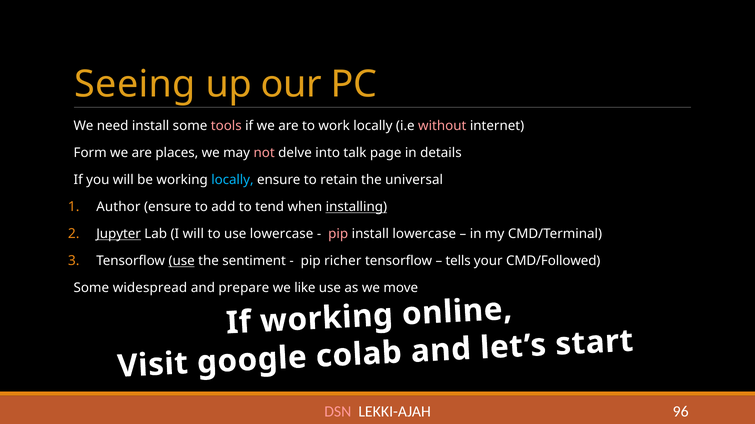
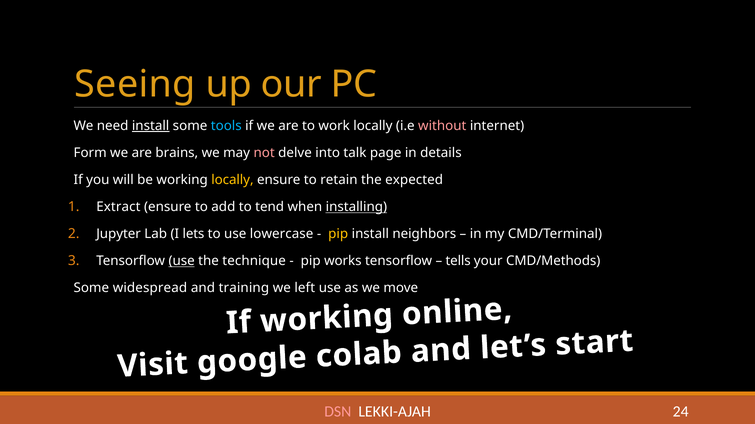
install at (151, 126) underline: none -> present
tools colour: pink -> light blue
places: places -> brains
locally at (232, 180) colour: light blue -> yellow
universal: universal -> expected
Author: Author -> Extract
Jupyter underline: present -> none
I will: will -> lets
pip at (338, 234) colour: pink -> yellow
install lowercase: lowercase -> neighbors
sentiment: sentiment -> technique
richer: richer -> works
CMD/Followed: CMD/Followed -> CMD/Methods
prepare: prepare -> training
like: like -> left
96: 96 -> 24
